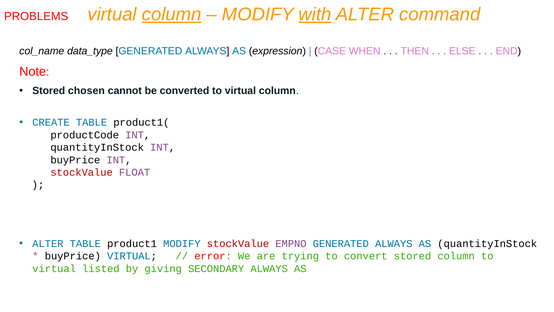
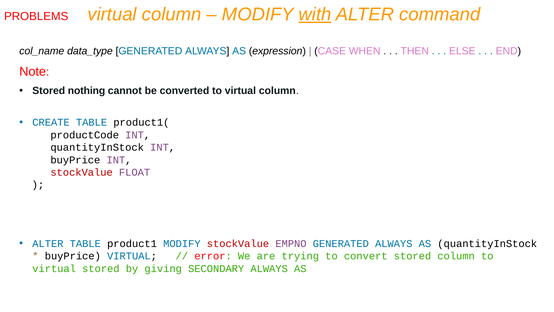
column at (172, 14) underline: present -> none
chosen: chosen -> nothing
virtual listed: listed -> stored
